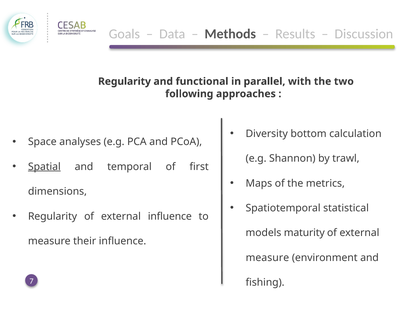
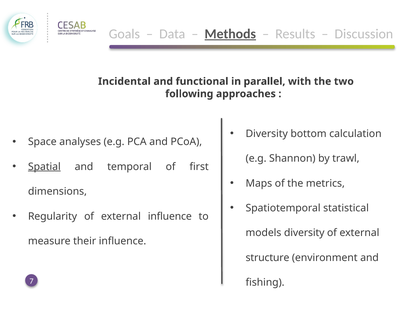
Methods underline: none -> present
Regularity at (125, 82): Regularity -> Incidental
models maturity: maturity -> diversity
measure at (267, 258): measure -> structure
